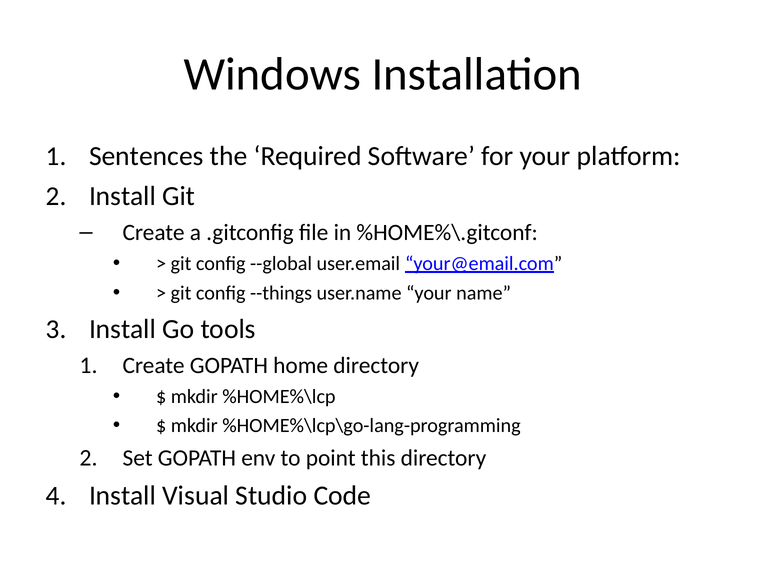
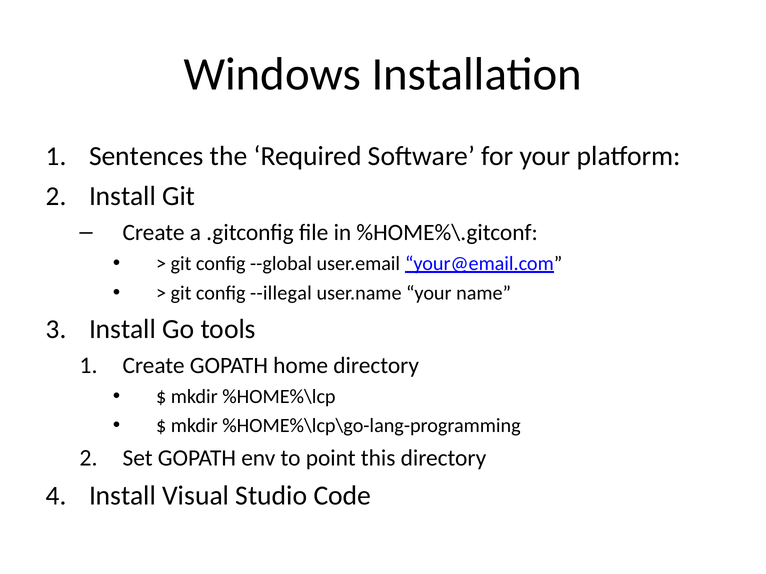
--things: --things -> --illegal
